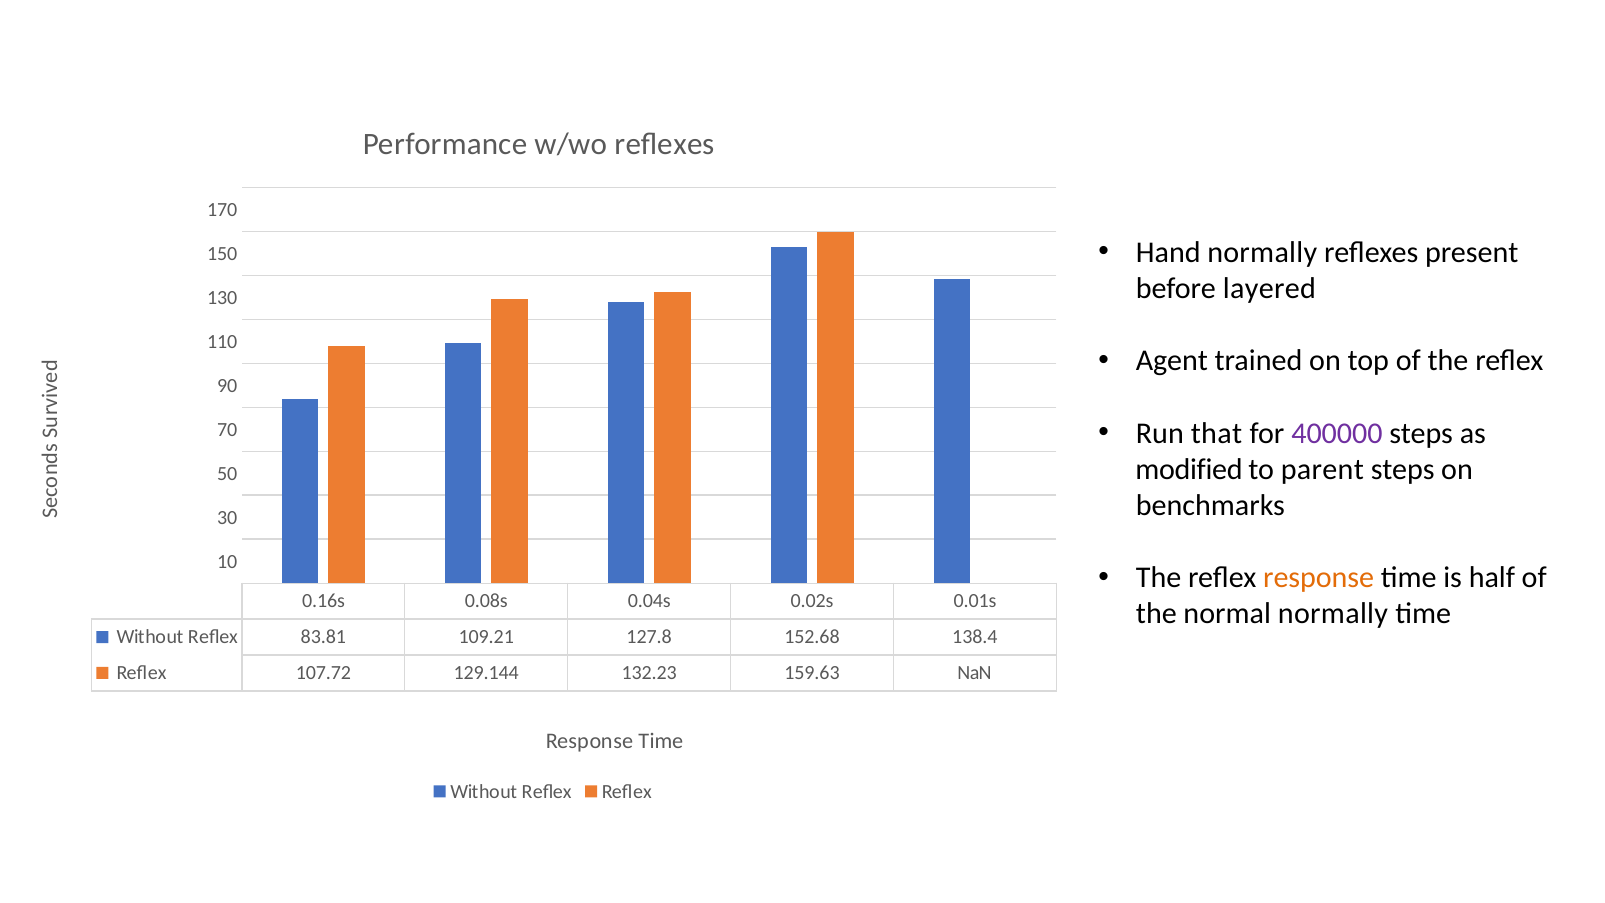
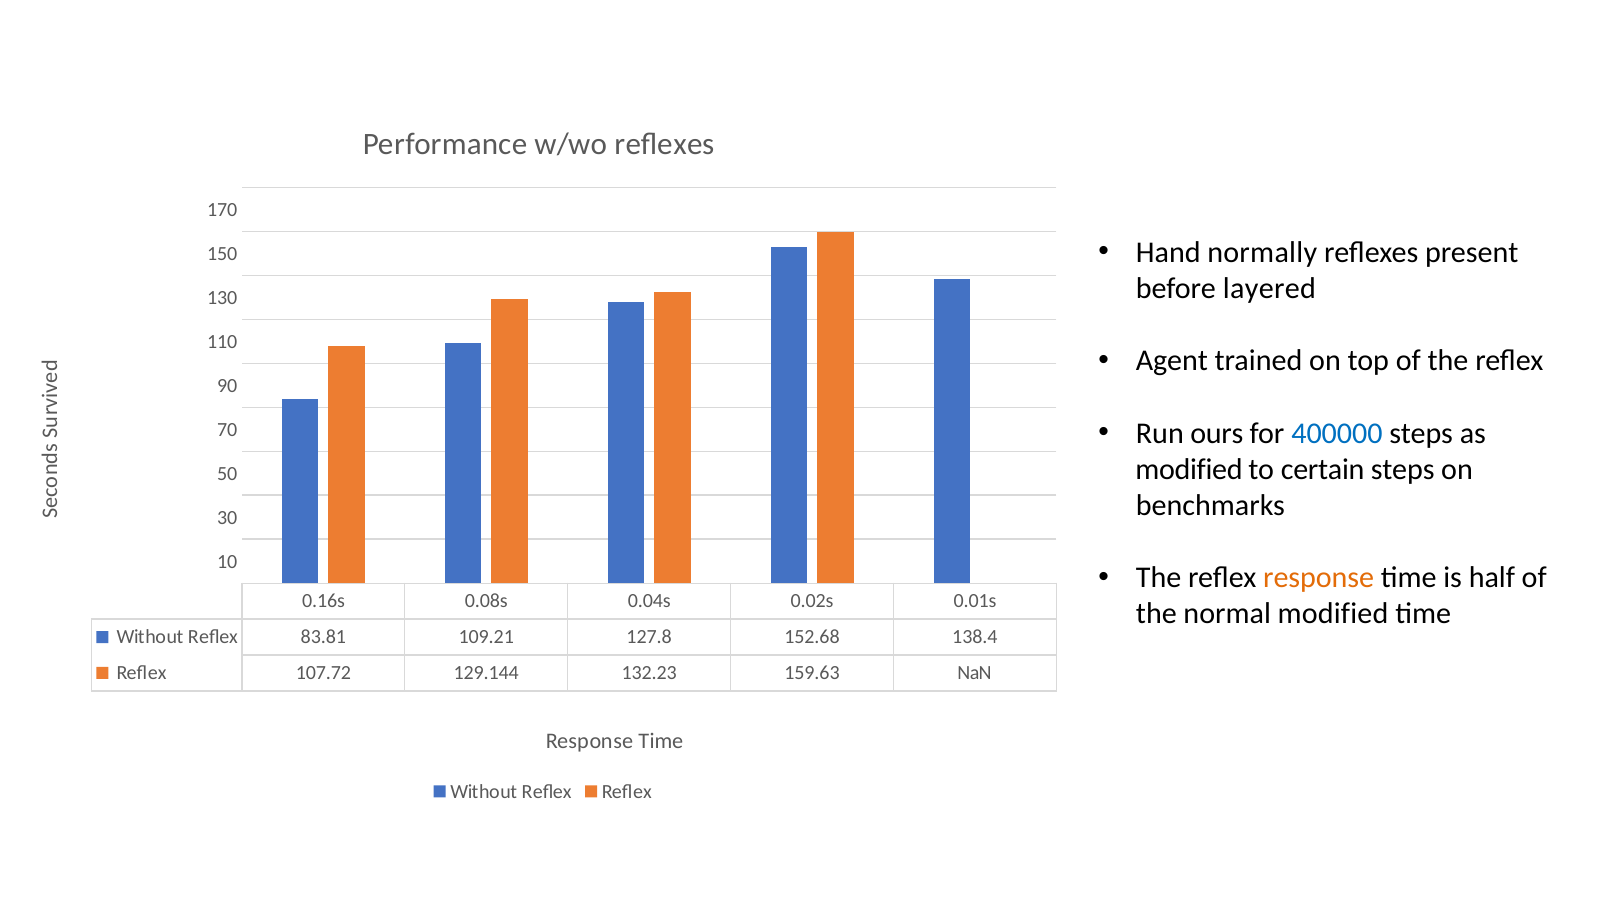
that: that -> ours
400000 colour: purple -> blue
parent: parent -> certain
normal normally: normally -> modified
